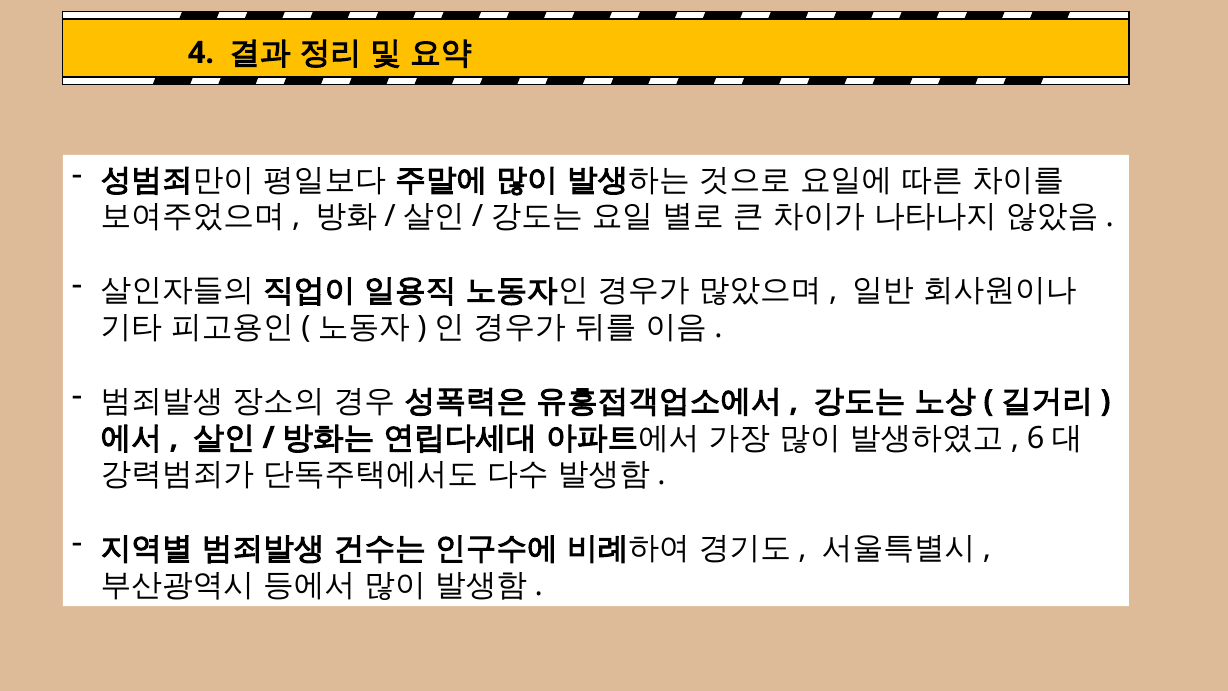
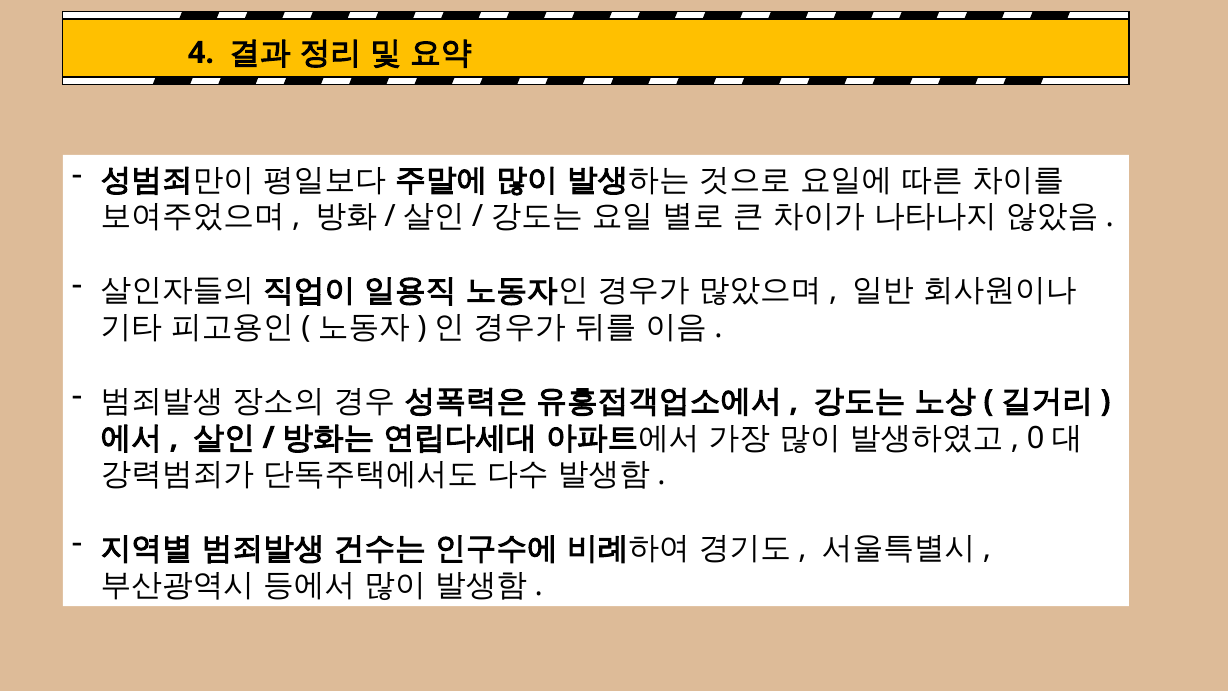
6: 6 -> 0
